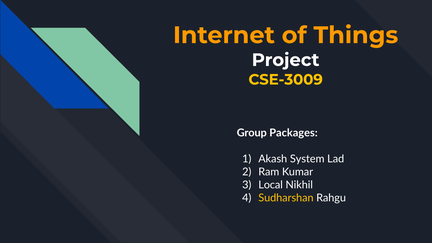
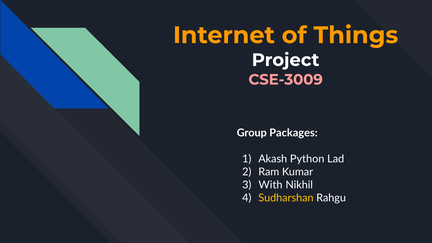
CSE-3009 colour: yellow -> pink
System: System -> Python
Local: Local -> With
